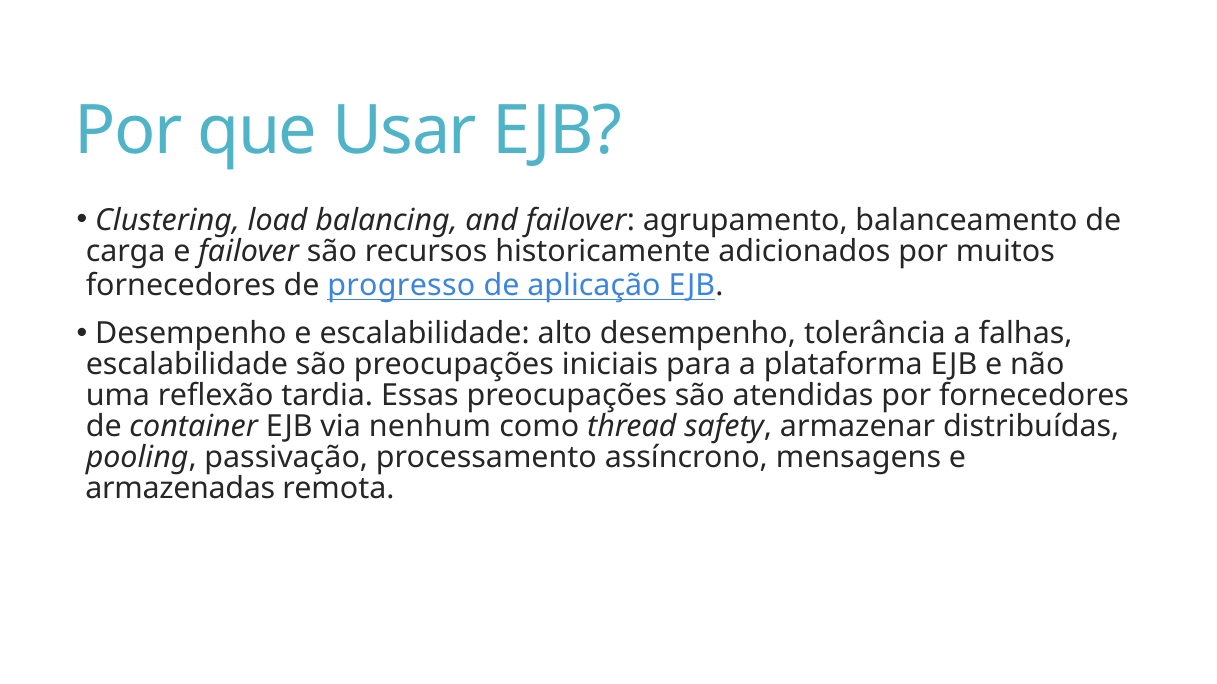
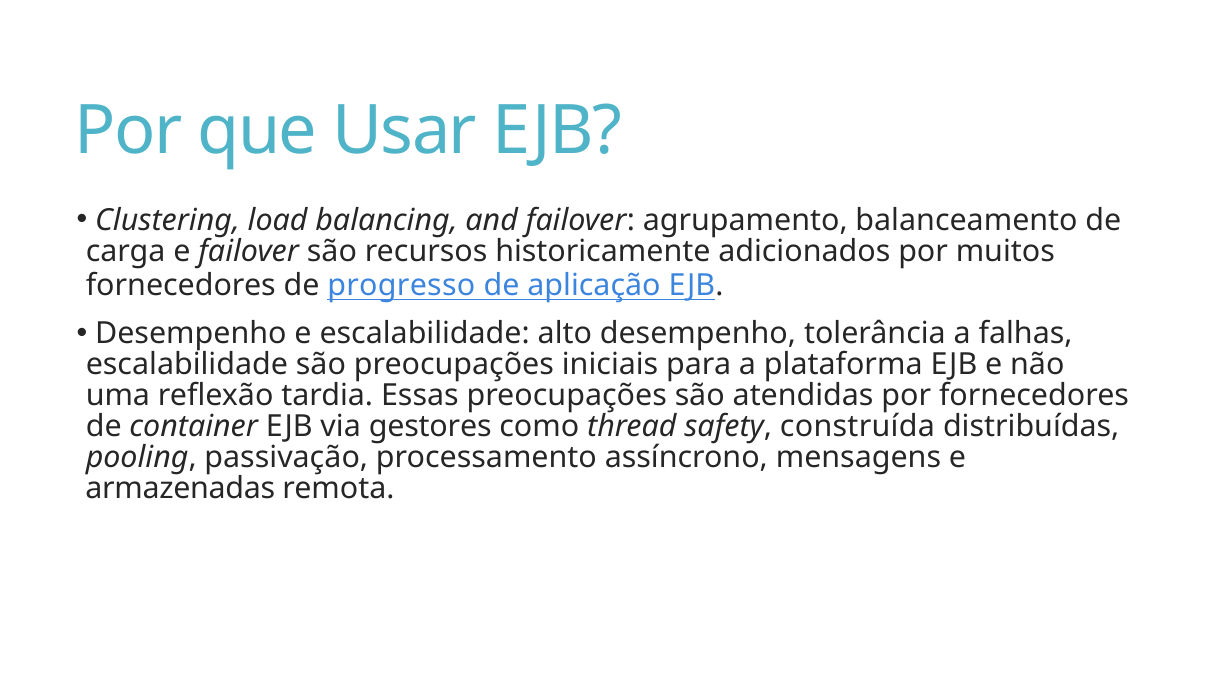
nenhum: nenhum -> gestores
armazenar: armazenar -> construída
